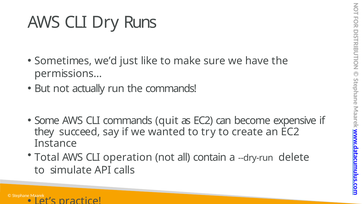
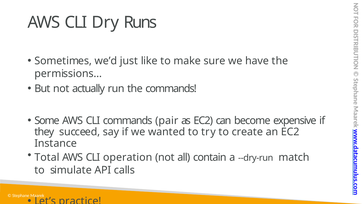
quit: quit -> pair
delete: delete -> match
